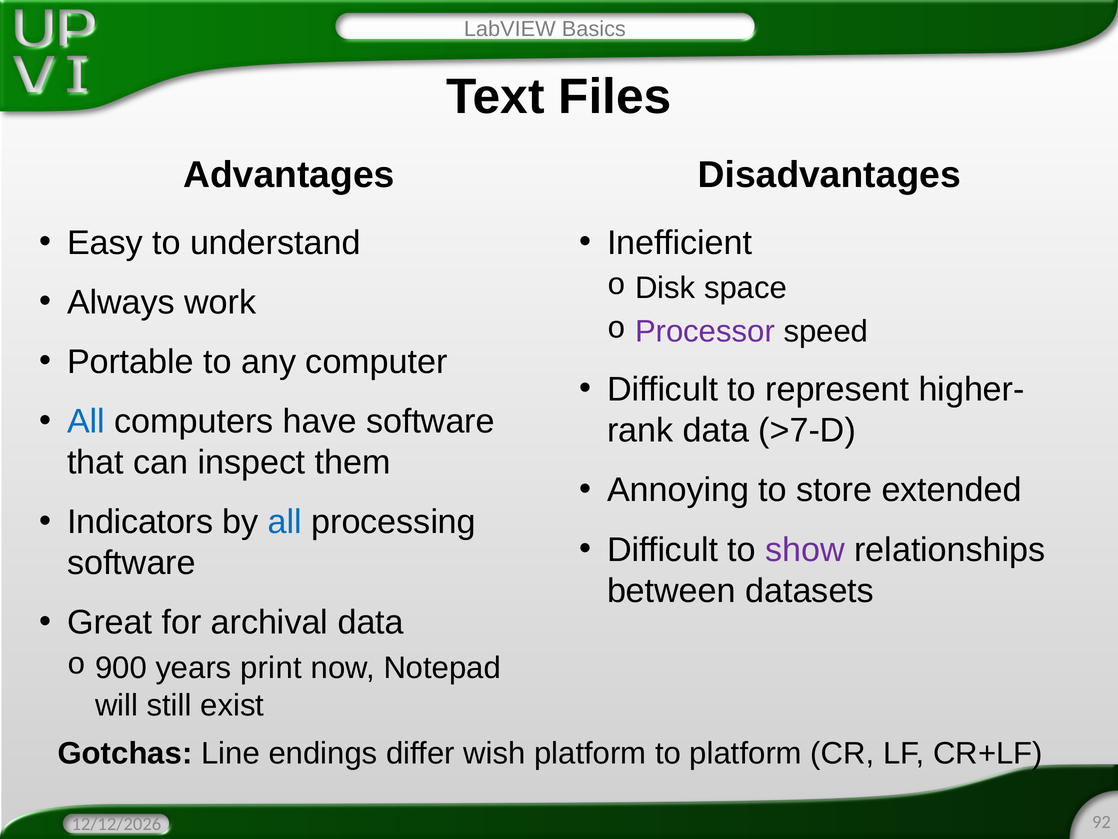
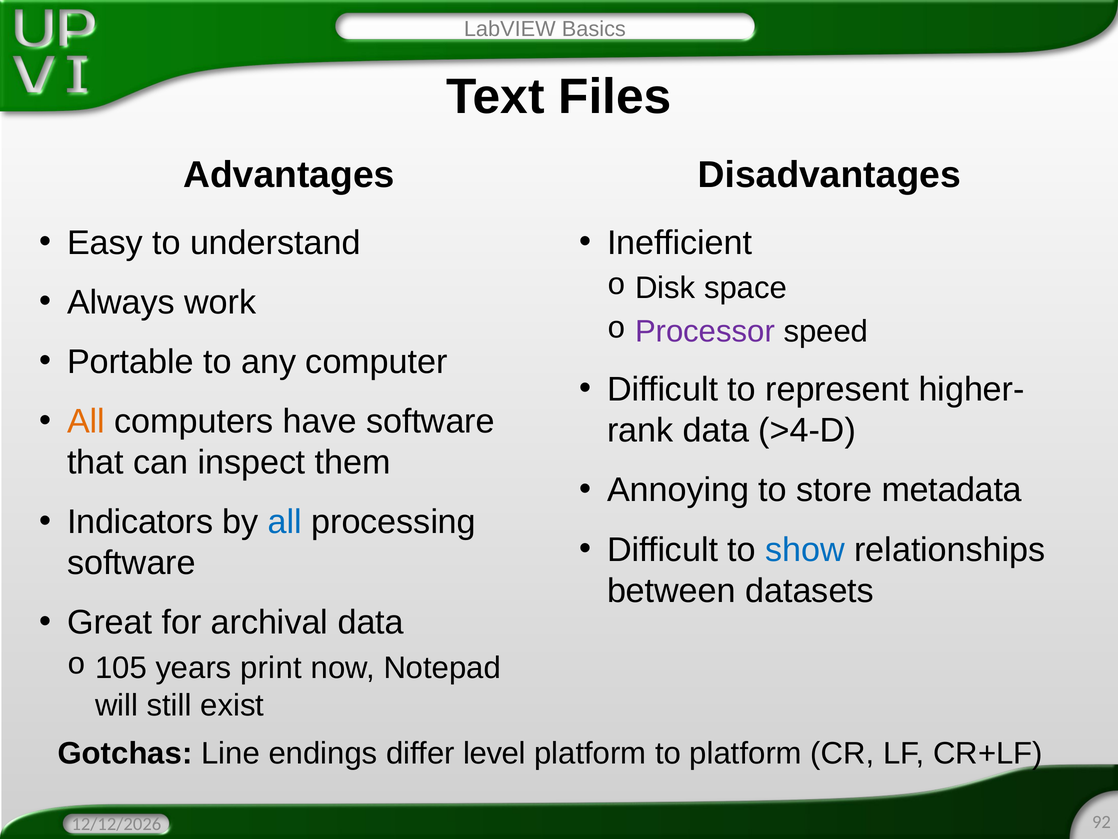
All at (86, 421) colour: blue -> orange
>7-D: >7-D -> >4-D
extended: extended -> metadata
show colour: purple -> blue
900: 900 -> 105
wish: wish -> level
